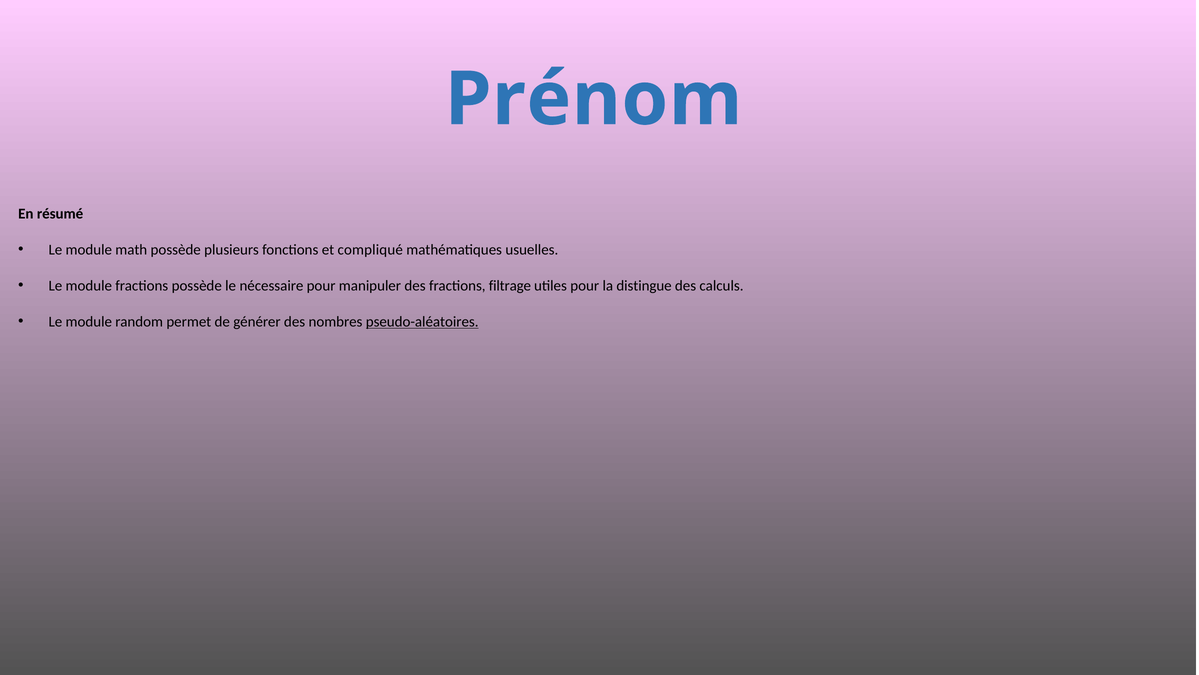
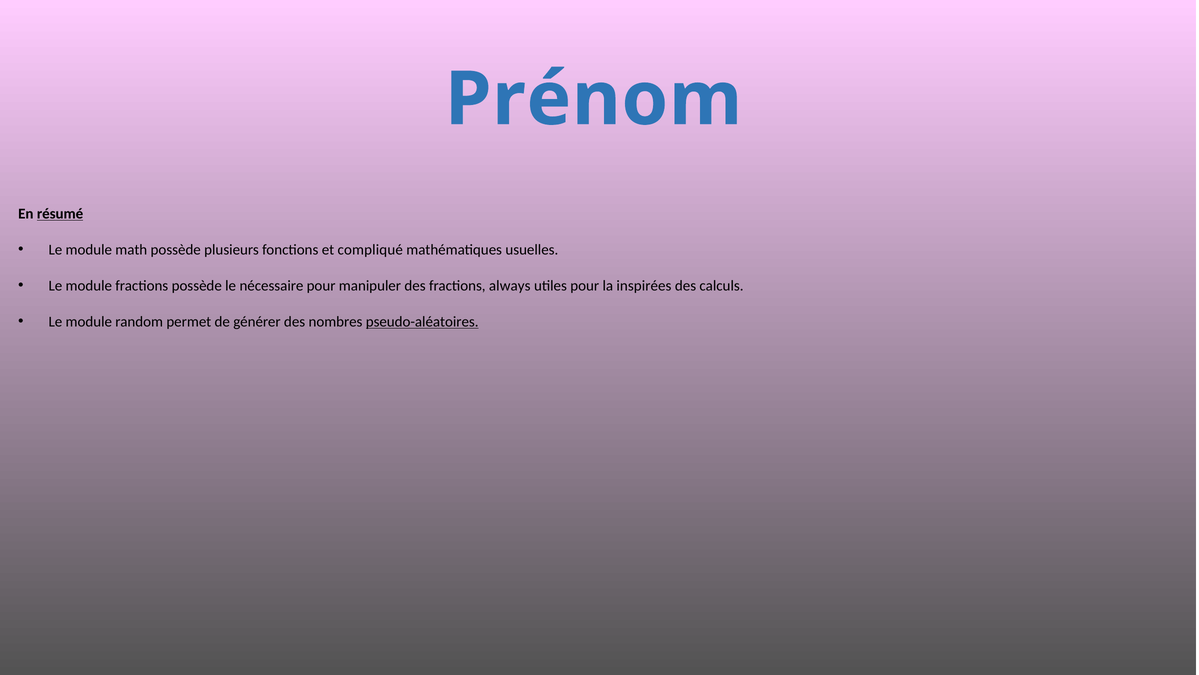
résumé underline: none -> present
filtrage: filtrage -> always
distingue: distingue -> inspirées
